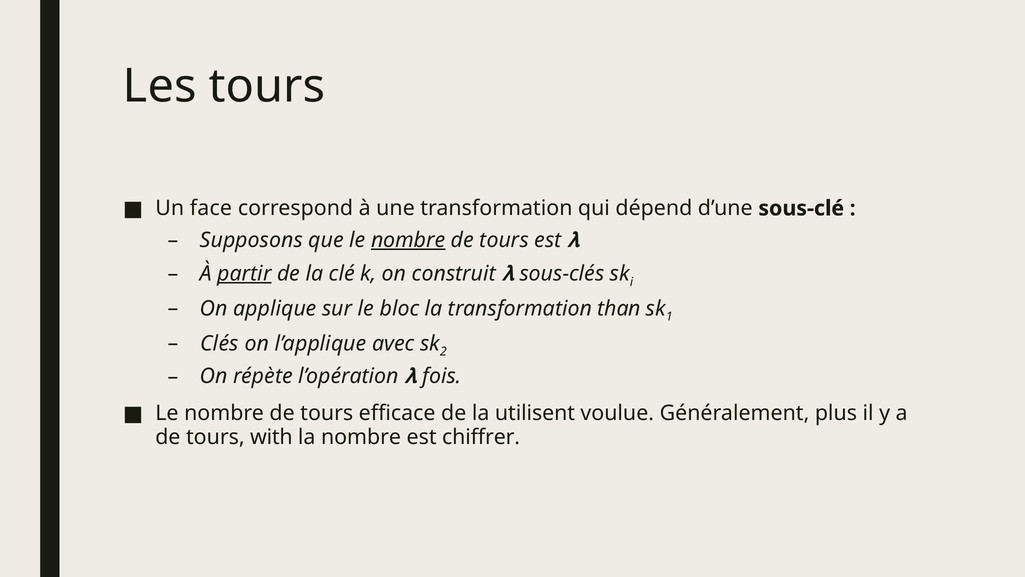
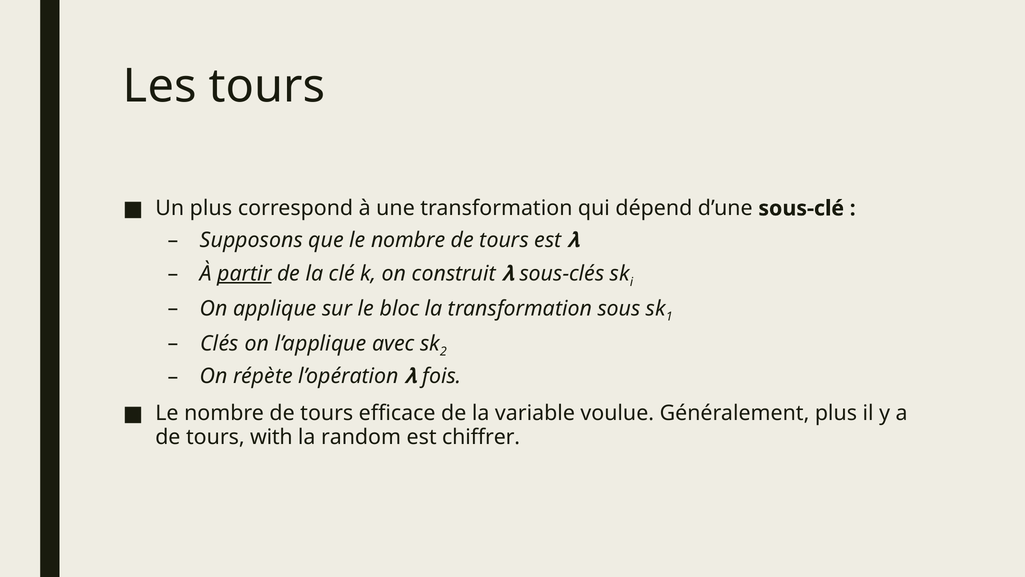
Un face: face -> plus
nombre at (408, 240) underline: present -> none
than: than -> sous
utilisent: utilisent -> variable
la nombre: nombre -> random
